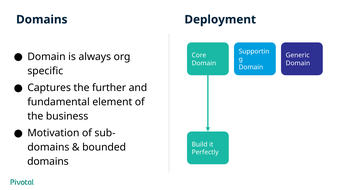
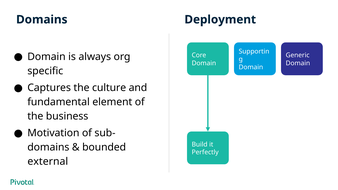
further: further -> culture
domains at (48, 162): domains -> external
